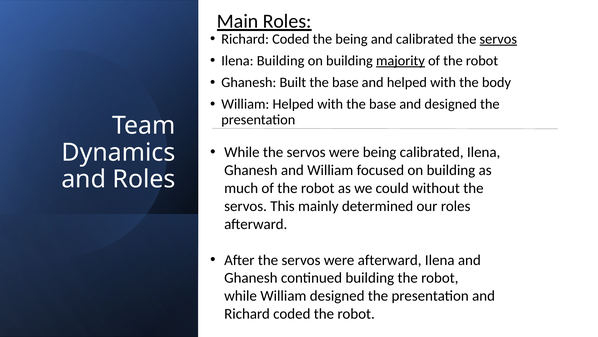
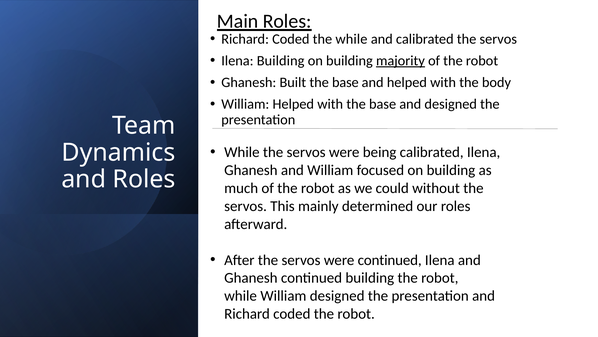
the being: being -> while
servos at (498, 39) underline: present -> none
were afterward: afterward -> continued
